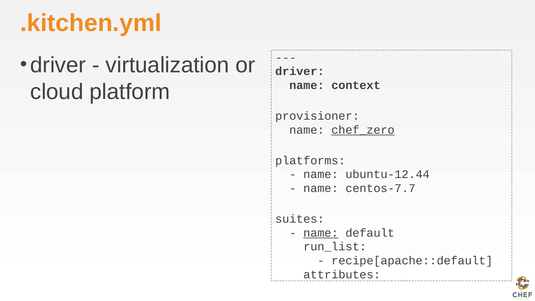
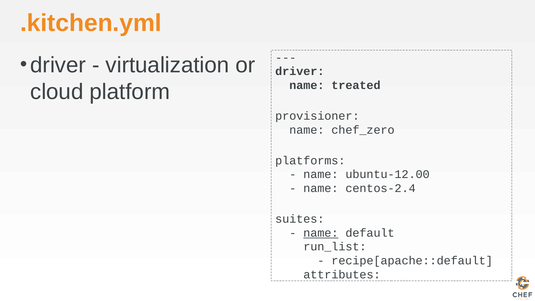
context: context -> treated
chef_zero underline: present -> none
ubuntu-12.44: ubuntu-12.44 -> ubuntu-12.00
centos-7.7: centos-7.7 -> centos-2.4
